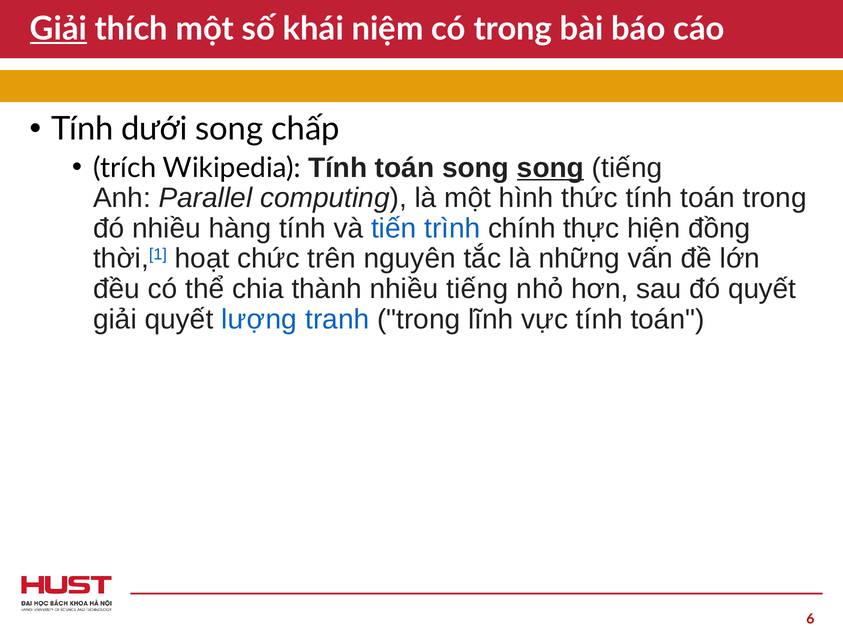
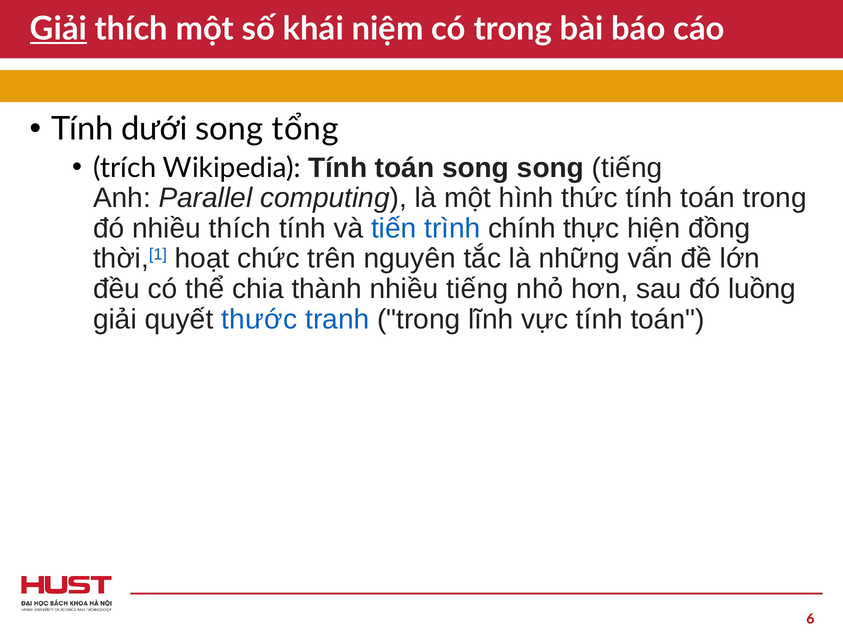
chấp: chấp -> tổng
song at (550, 168) underline: present -> none
nhiều hàng: hàng -> thích
đó quyết: quyết -> luồng
lượng: lượng -> thước
